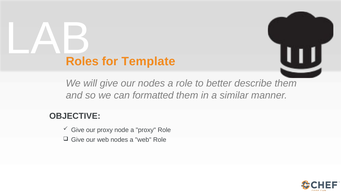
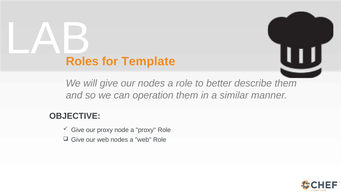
formatted: formatted -> operation
